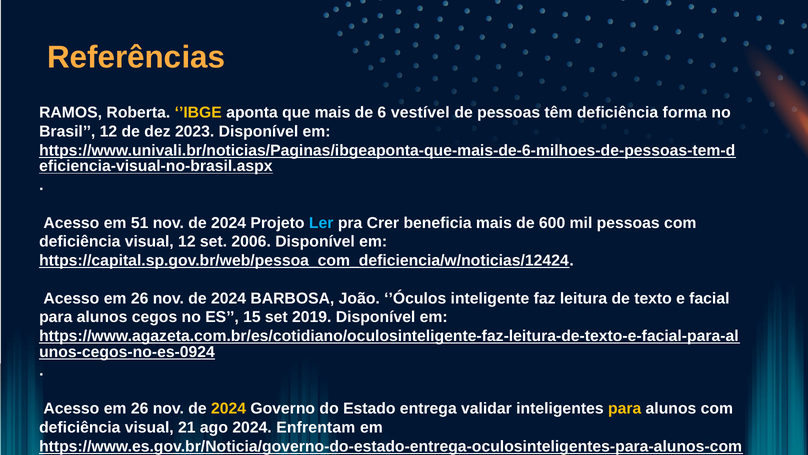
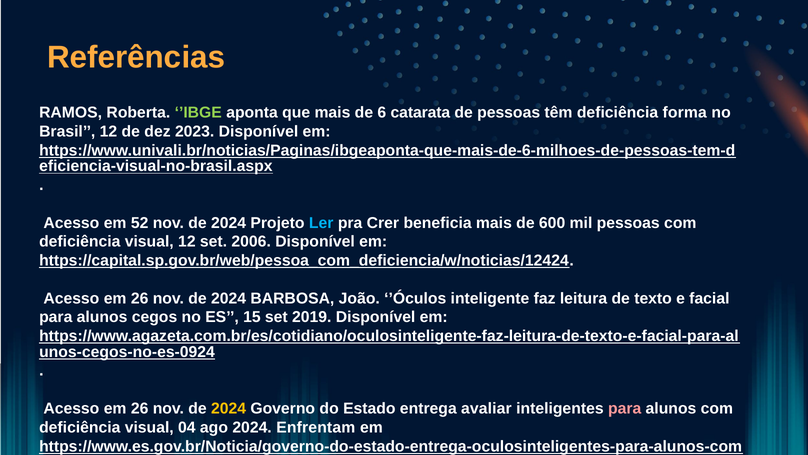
’IBGE colour: yellow -> light green
vestível: vestível -> catarata
51: 51 -> 52
validar: validar -> avaliar
para at (625, 408) colour: yellow -> pink
21: 21 -> 04
